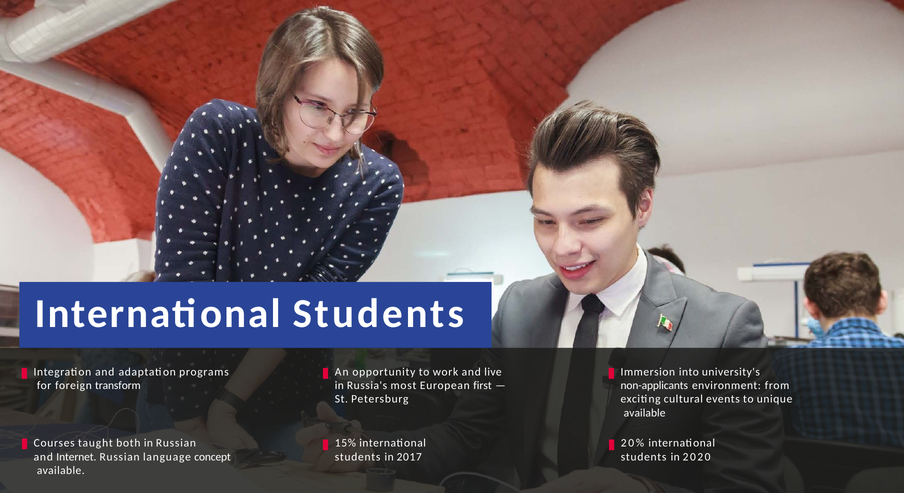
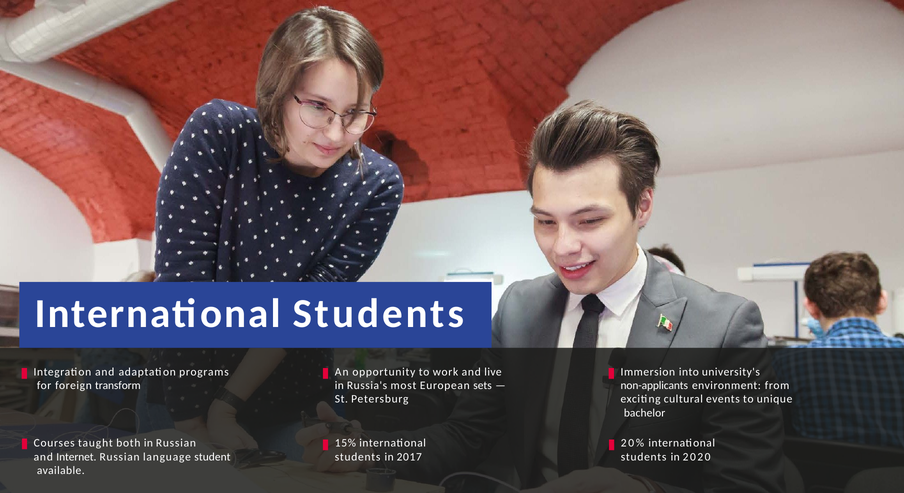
first: first -> sets
available at (645, 413): available -> bachelor
concept: concept -> student
